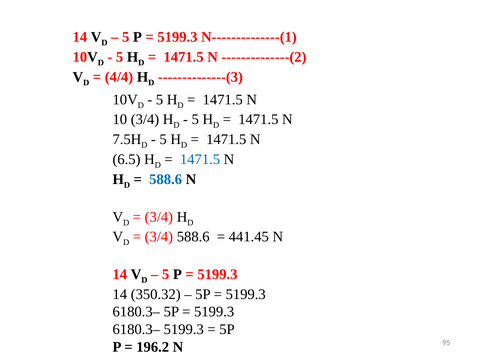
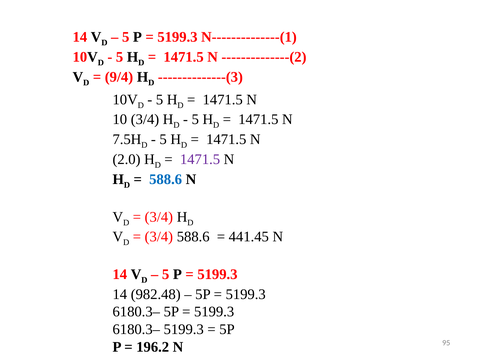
4/4: 4/4 -> 9/4
6.5: 6.5 -> 2.0
1471.5 at (200, 160) colour: blue -> purple
350.32: 350.32 -> 982.48
